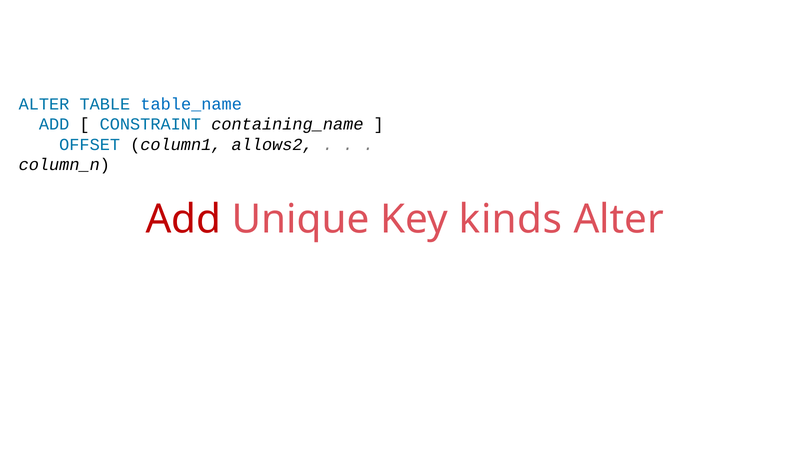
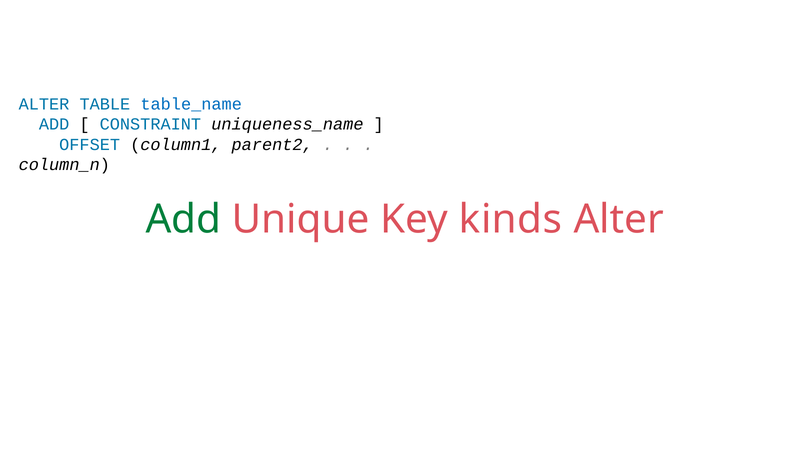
containing_name: containing_name -> uniqueness_name
allows2: allows2 -> parent2
Add at (183, 220) colour: red -> green
